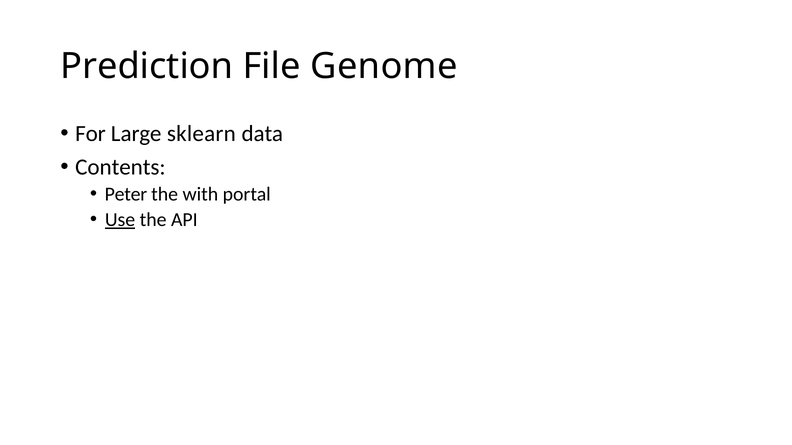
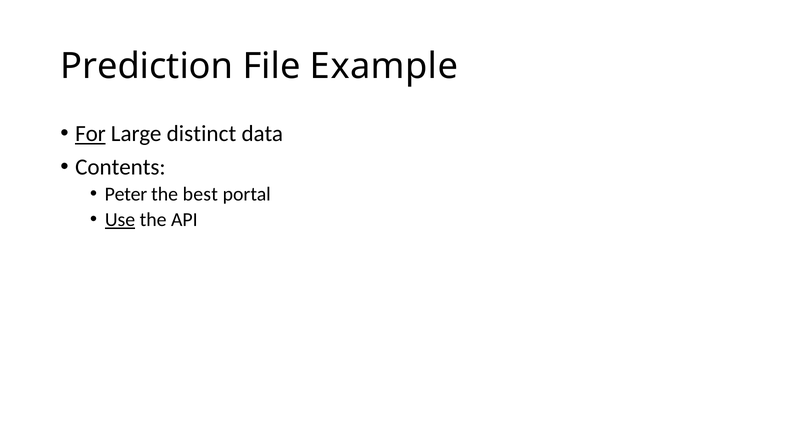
Genome: Genome -> Example
For underline: none -> present
sklearn: sklearn -> distinct
with: with -> best
